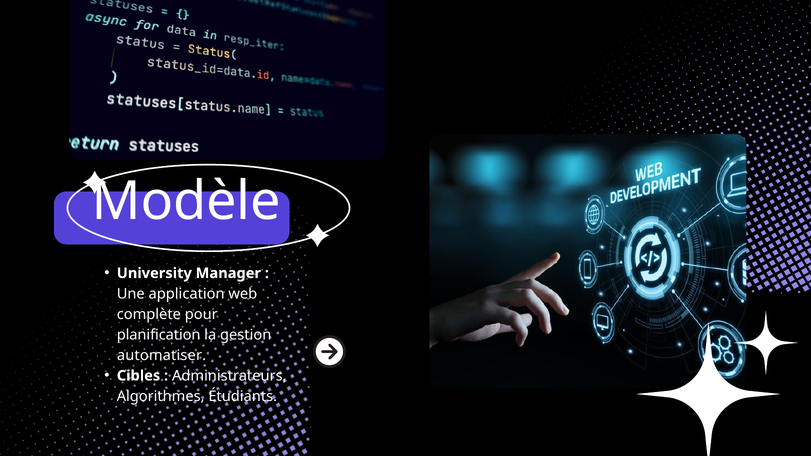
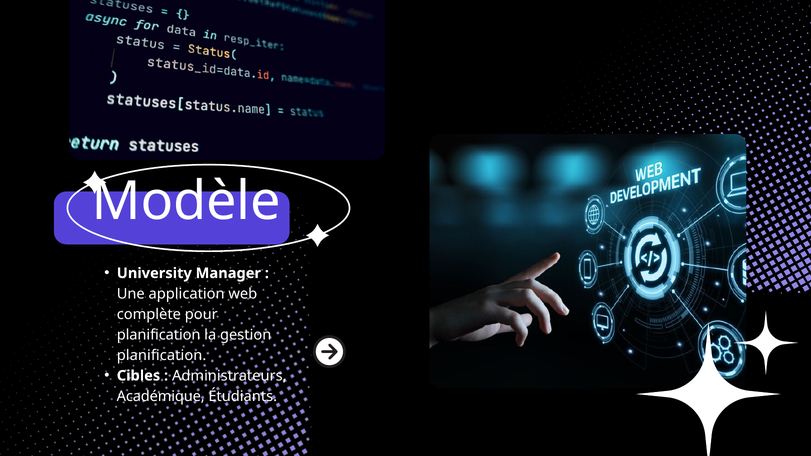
automatiser at (162, 355): automatiser -> planification
Algorithmes: Algorithmes -> Académique
